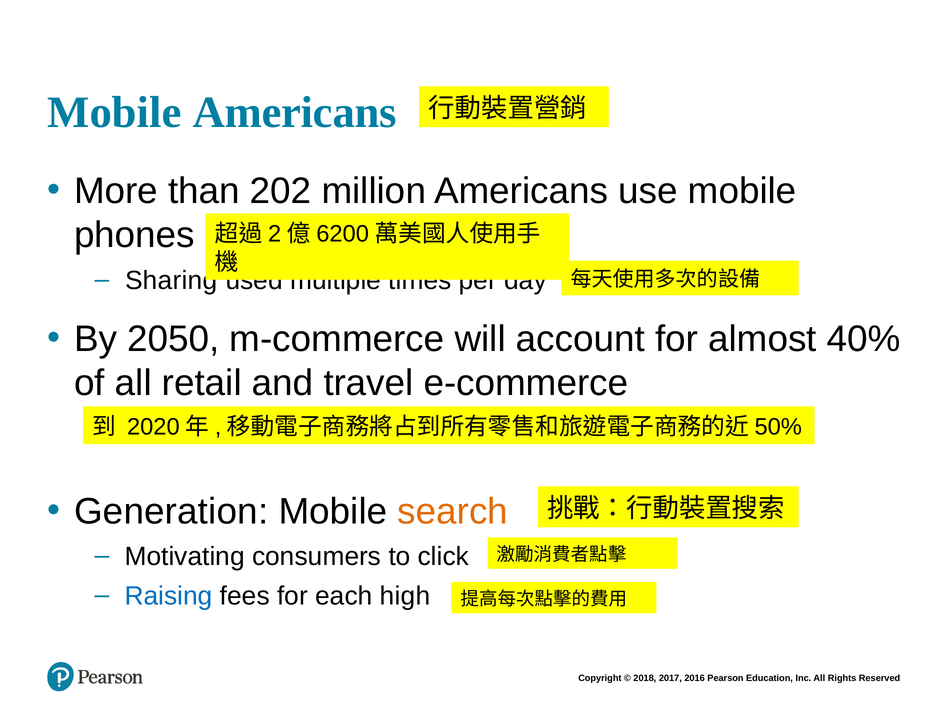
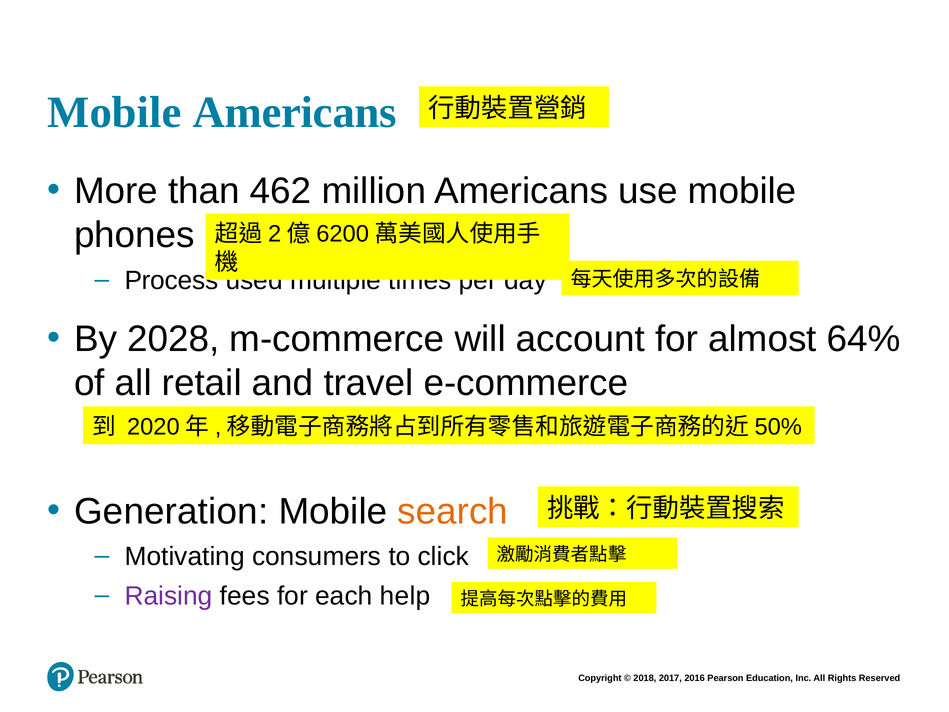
202: 202 -> 462
Sharing: Sharing -> Process
2050: 2050 -> 2028
40%: 40% -> 64%
Raising colour: blue -> purple
high: high -> help
